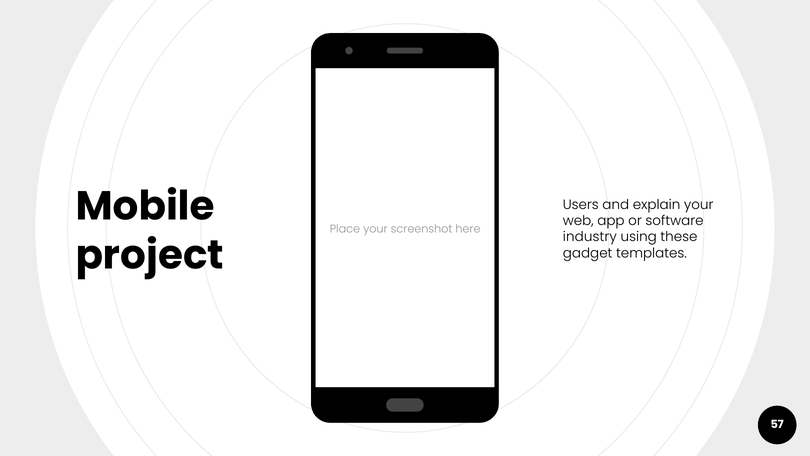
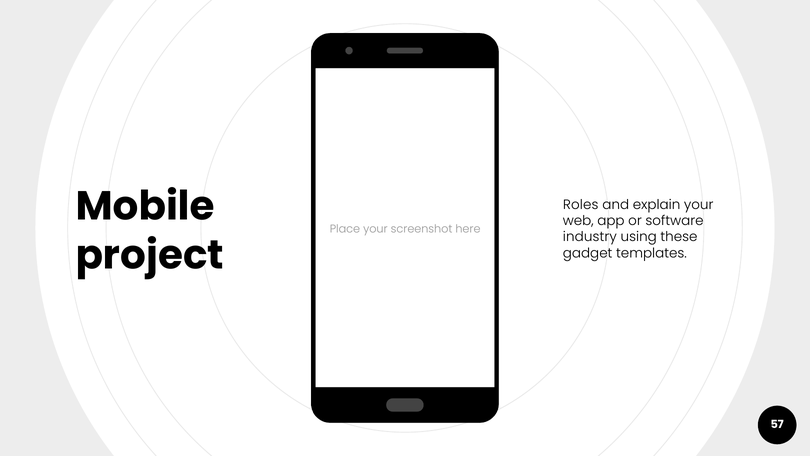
Users: Users -> Roles
